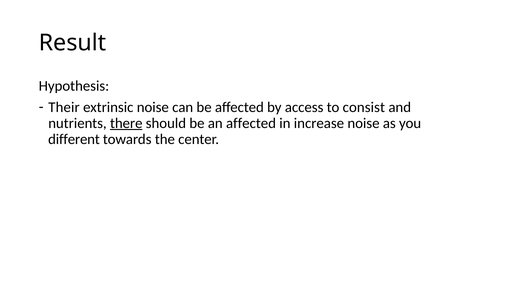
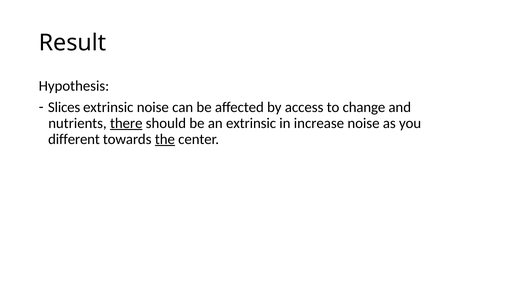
Their: Their -> Slices
consist: consist -> change
an affected: affected -> extrinsic
the underline: none -> present
